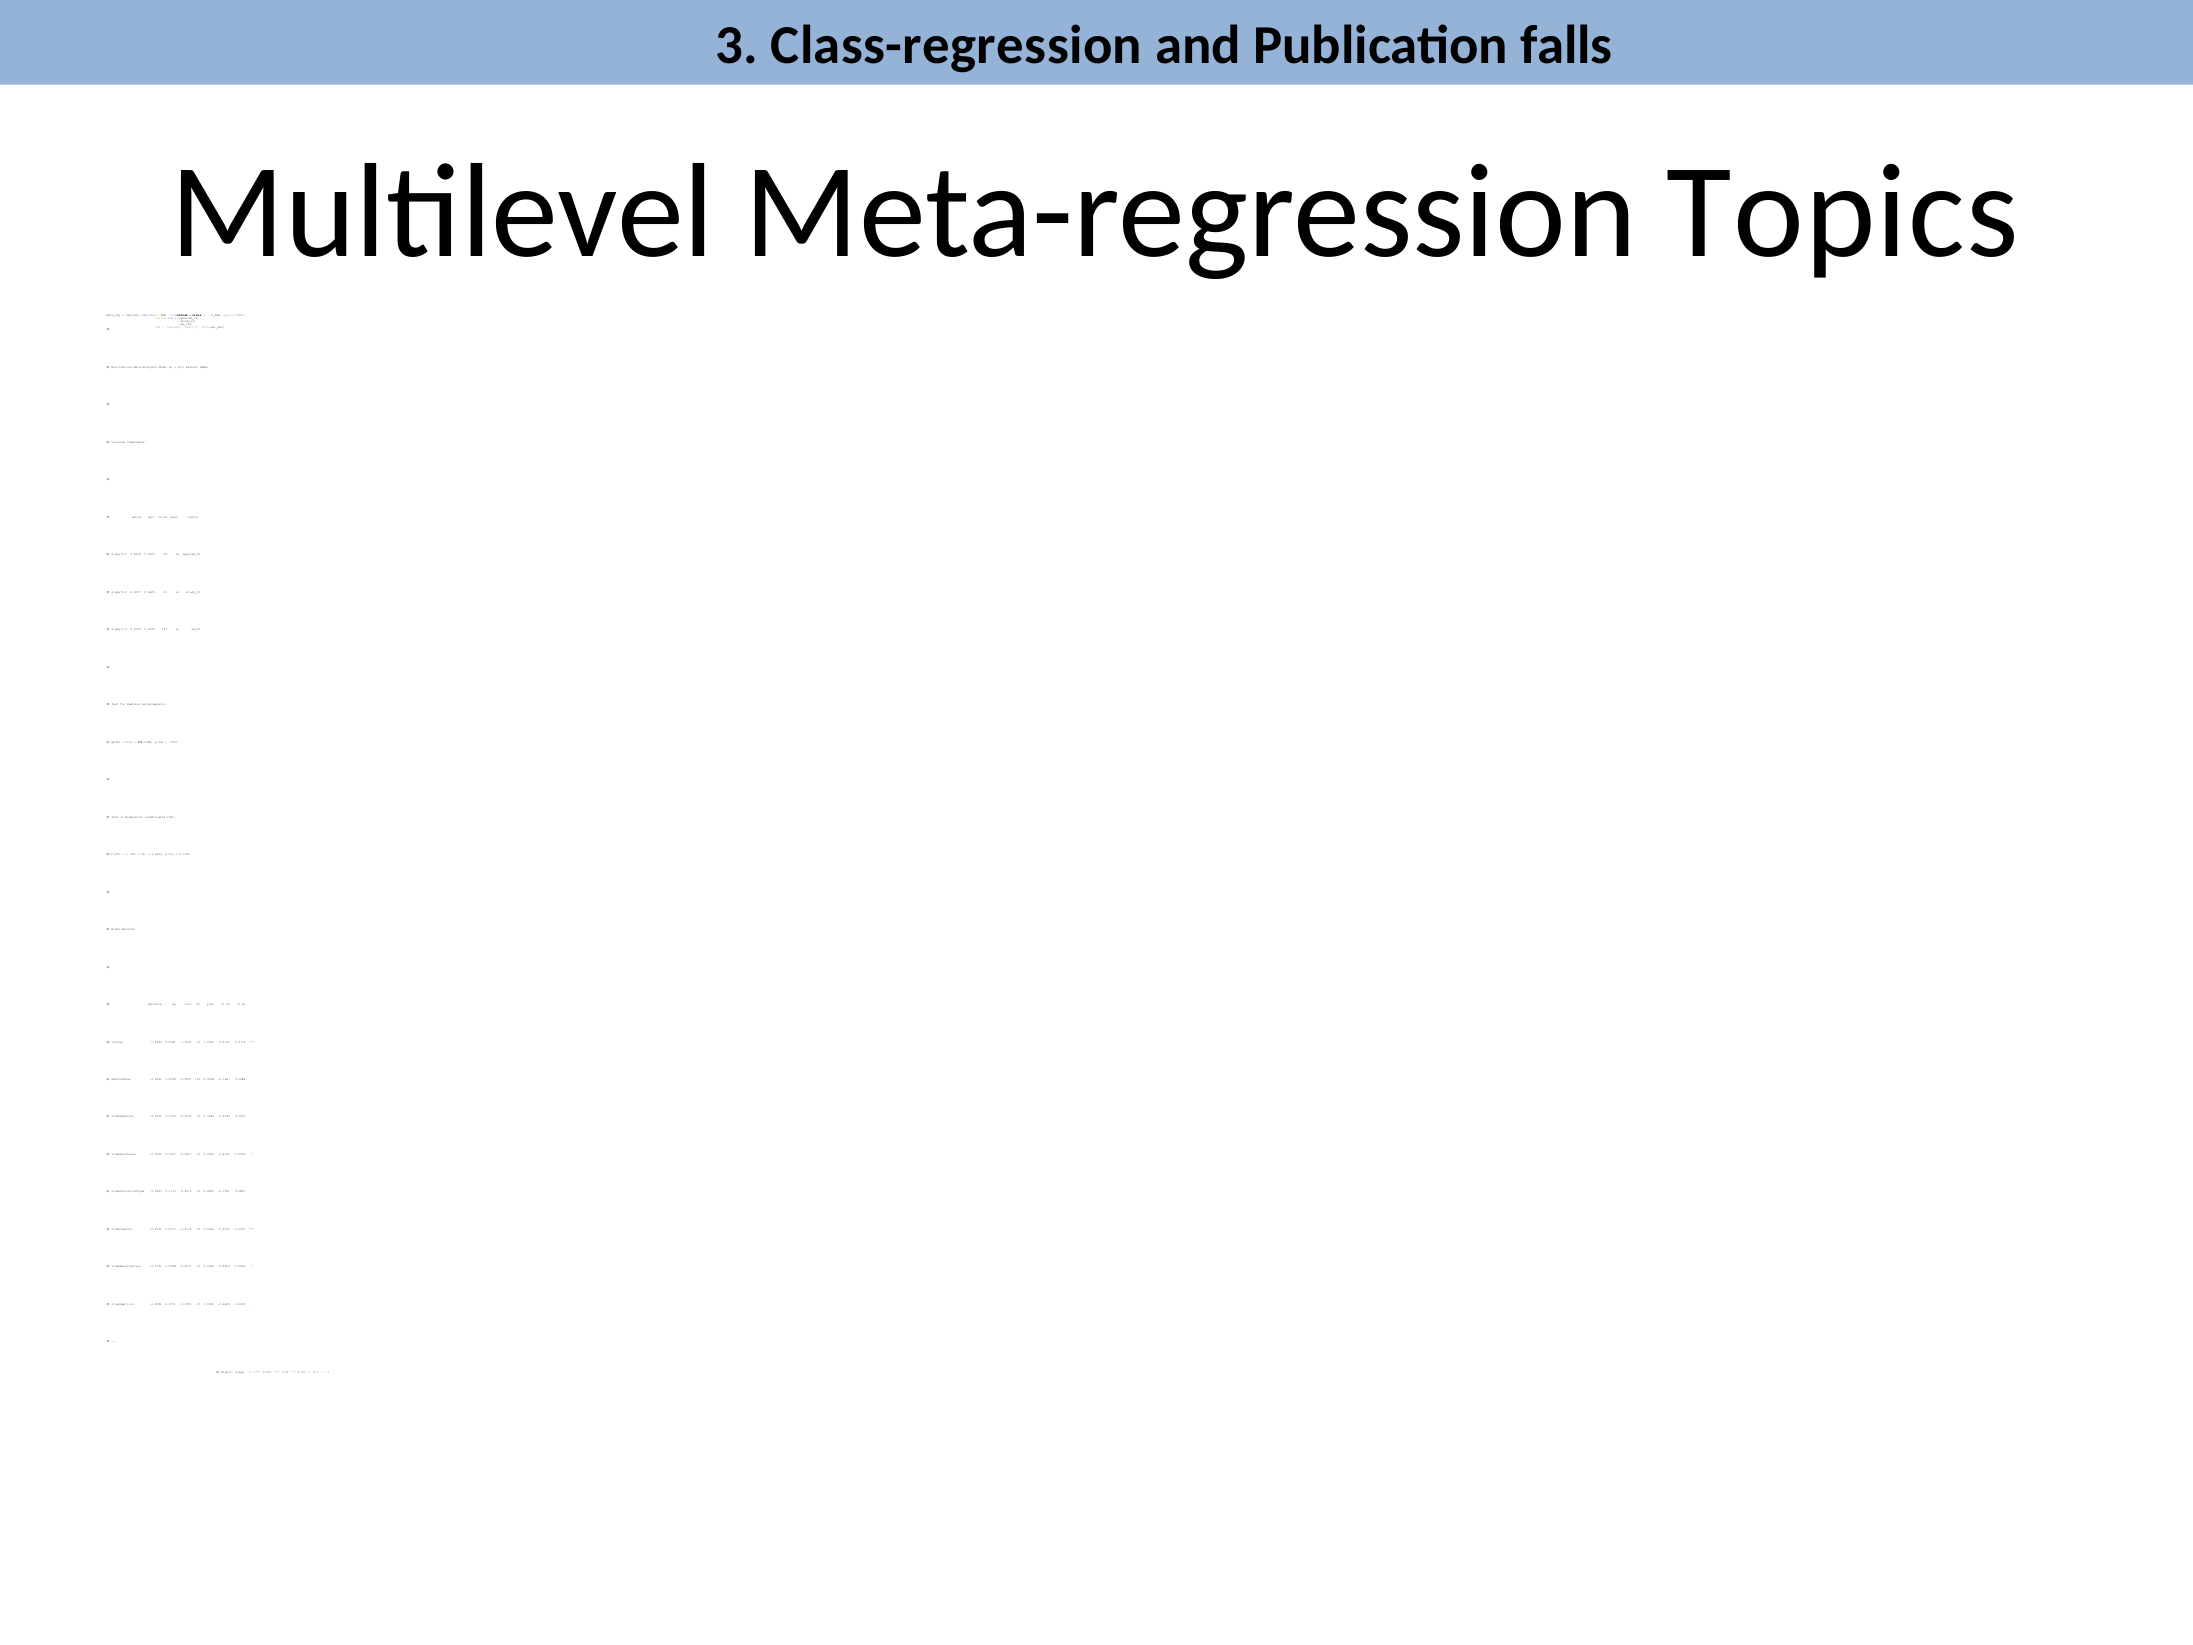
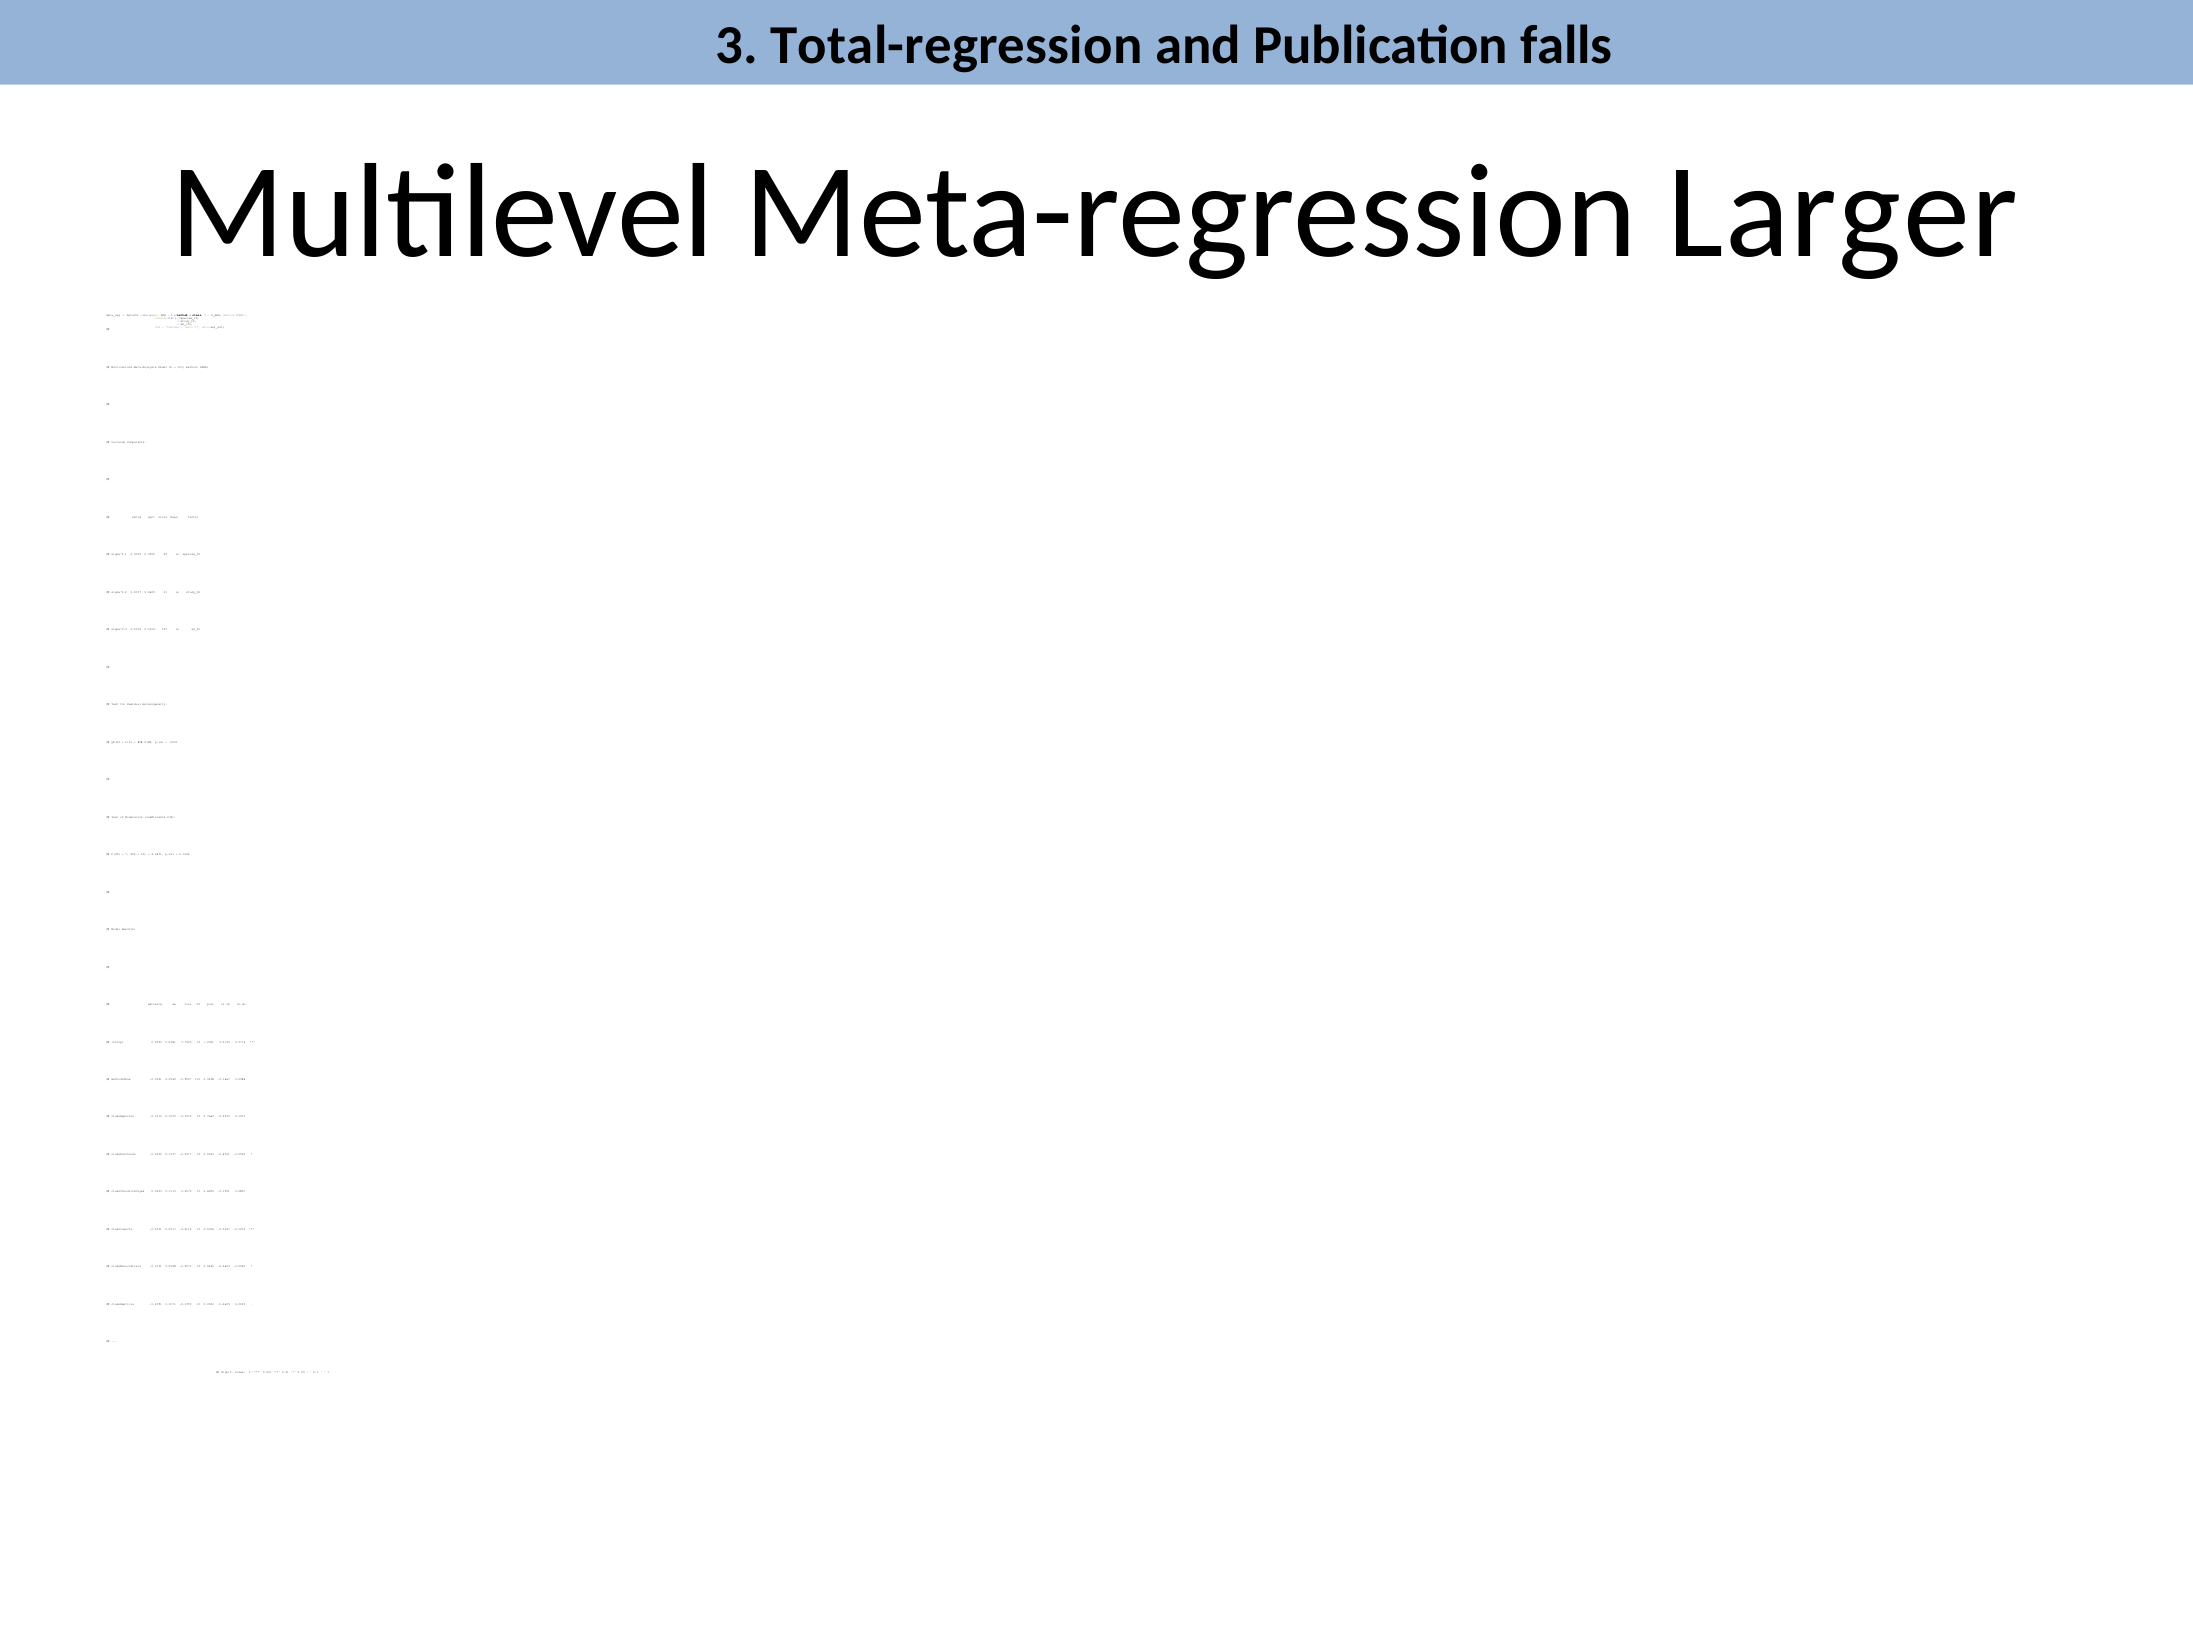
Class-regression: Class-regression -> Total-regression
Topics: Topics -> Larger
